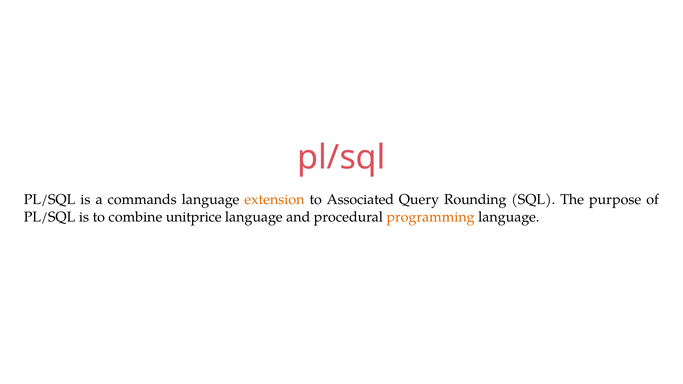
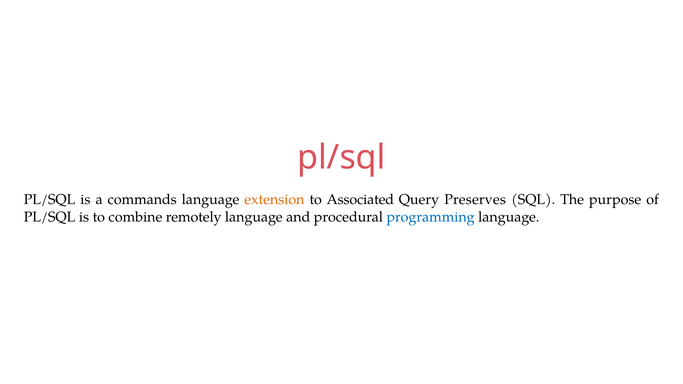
Rounding: Rounding -> Preserves
unitprice: unitprice -> remotely
programming colour: orange -> blue
